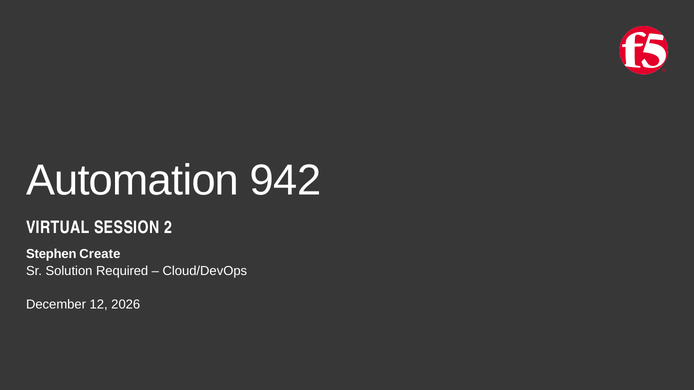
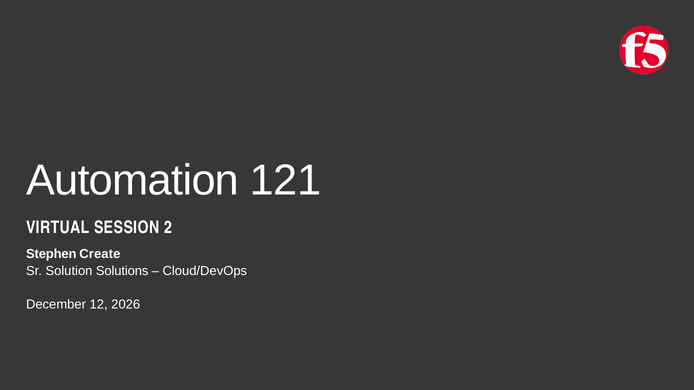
942: 942 -> 121
Required: Required -> Solutions
